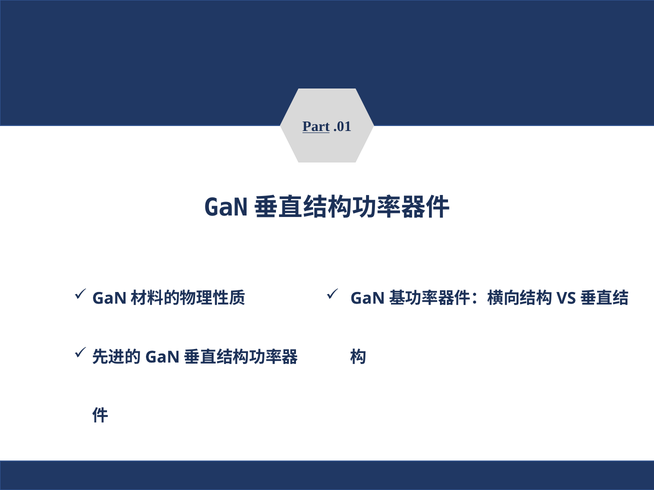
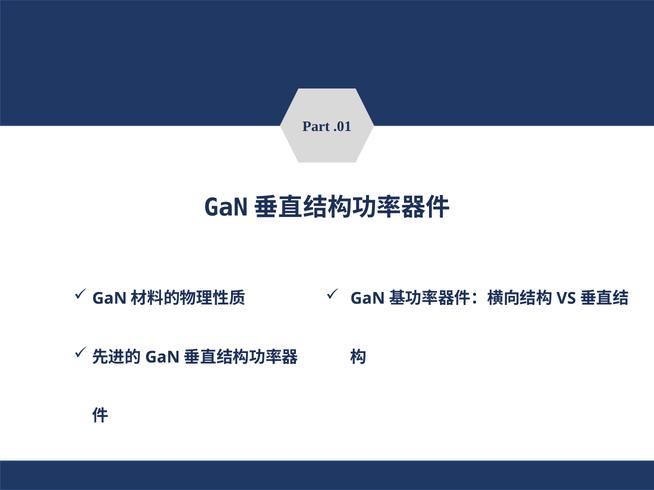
Part underline: present -> none
